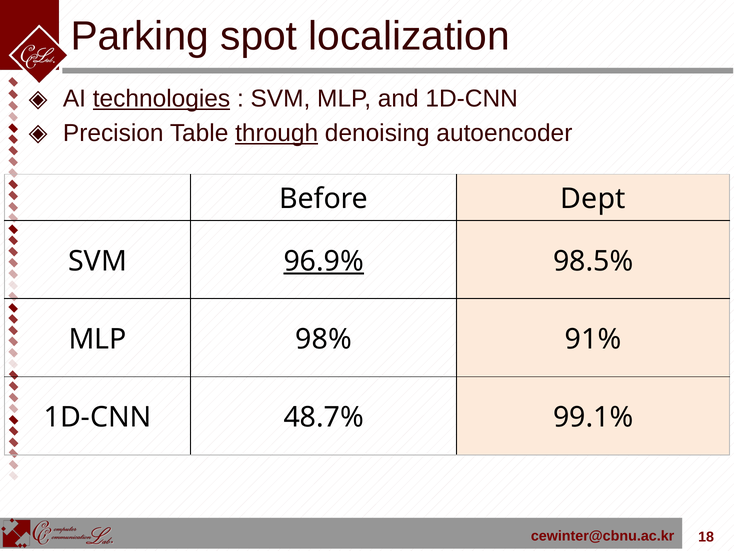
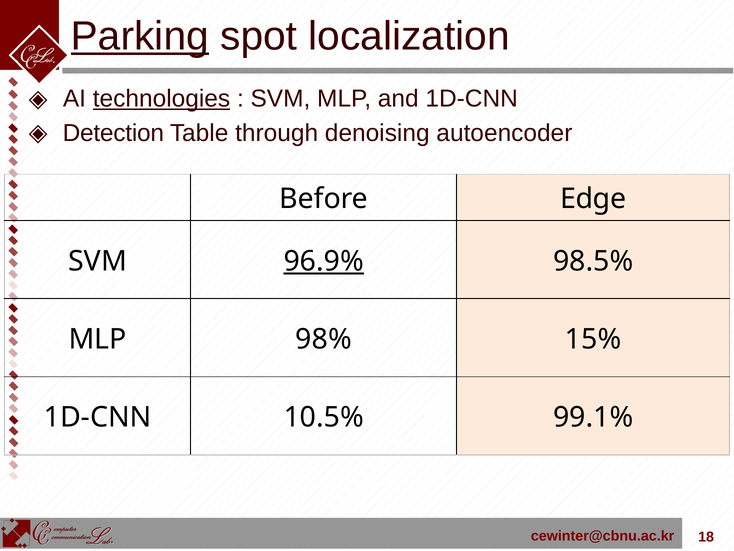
Parking underline: none -> present
Precision: Precision -> Detection
through underline: present -> none
Dept: Dept -> Edge
91%: 91% -> 15%
48.7%: 48.7% -> 10.5%
